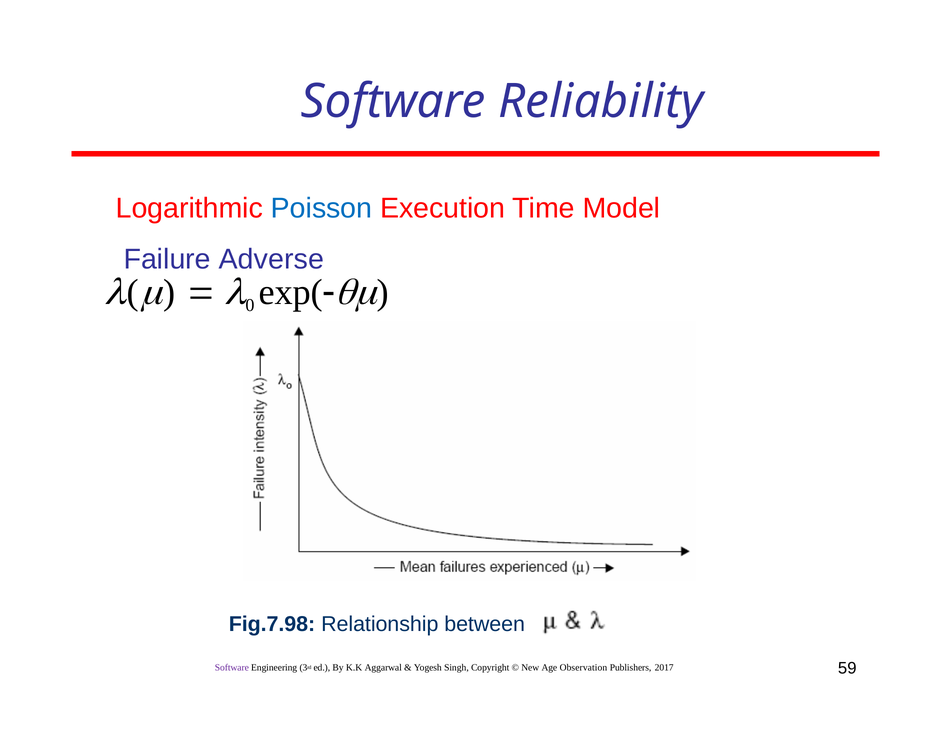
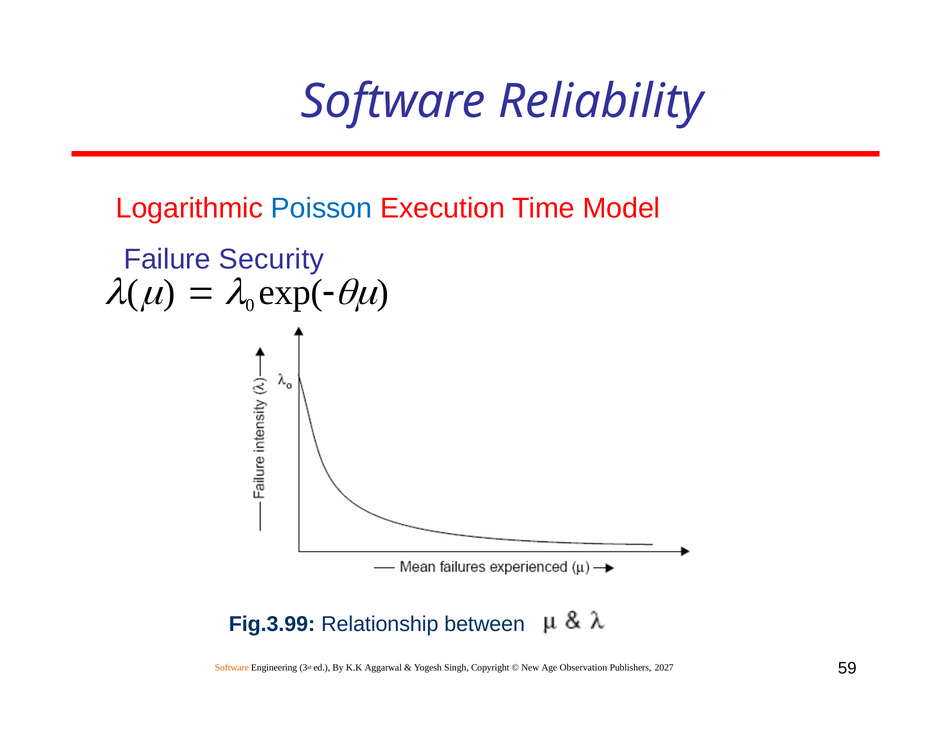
Adverse: Adverse -> Security
Fig.7.98: Fig.7.98 -> Fig.3.99
Software at (232, 668) colour: purple -> orange
2017: 2017 -> 2027
